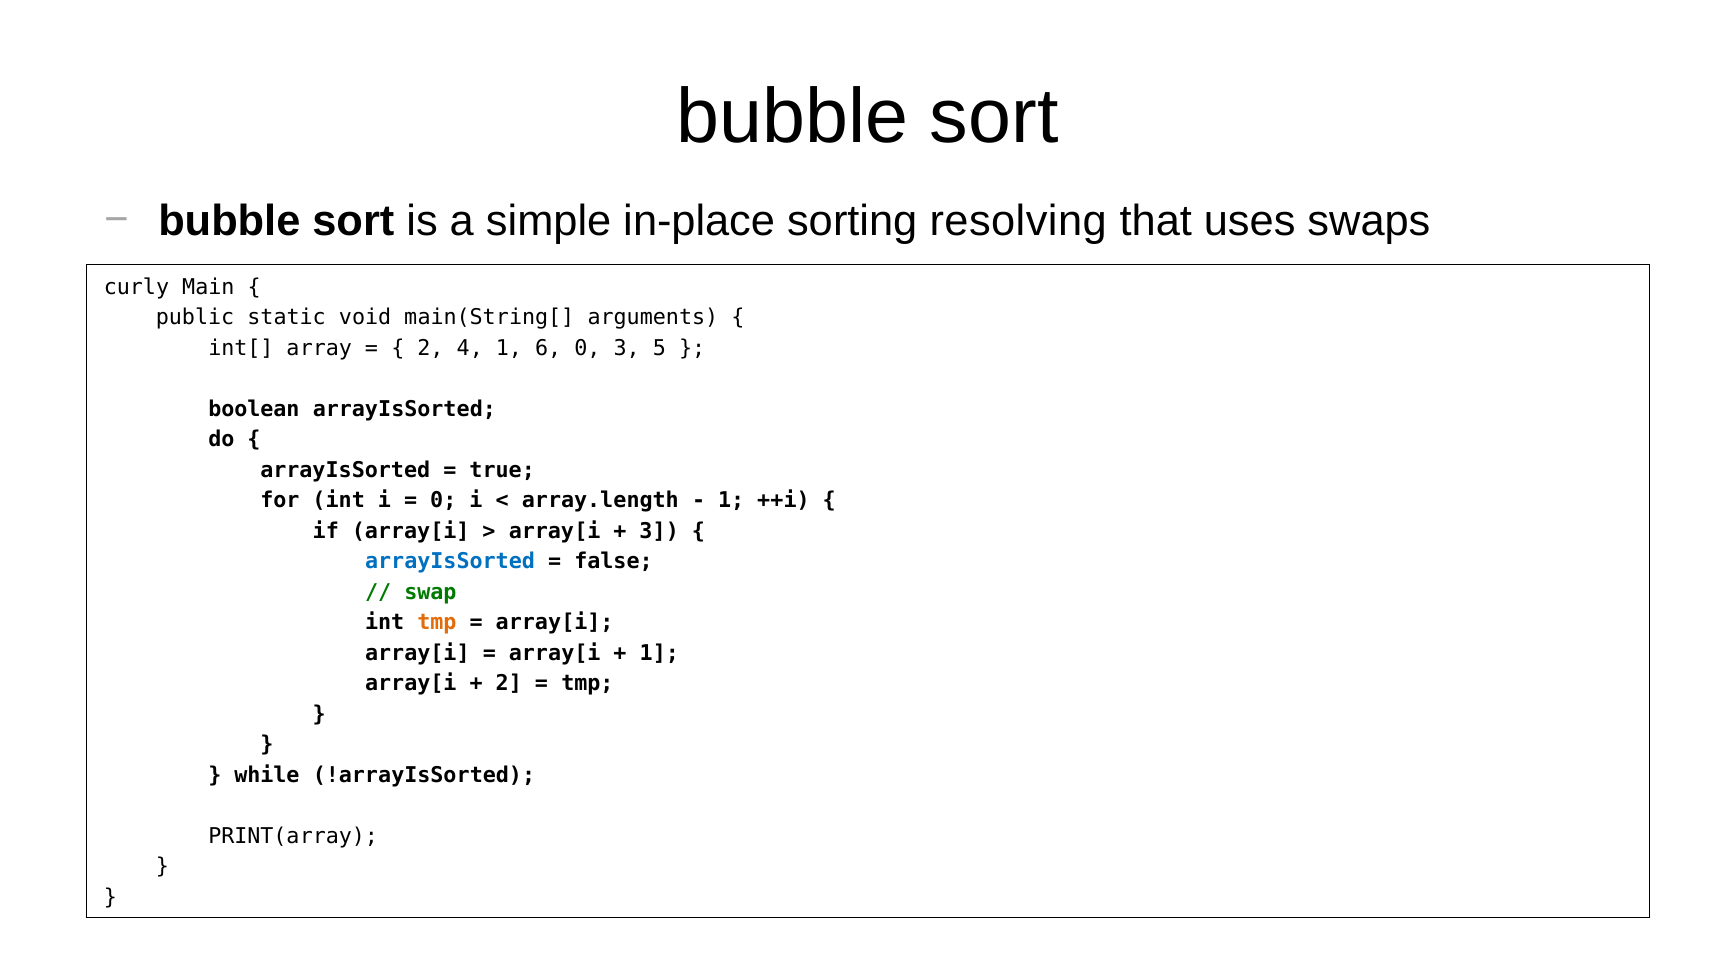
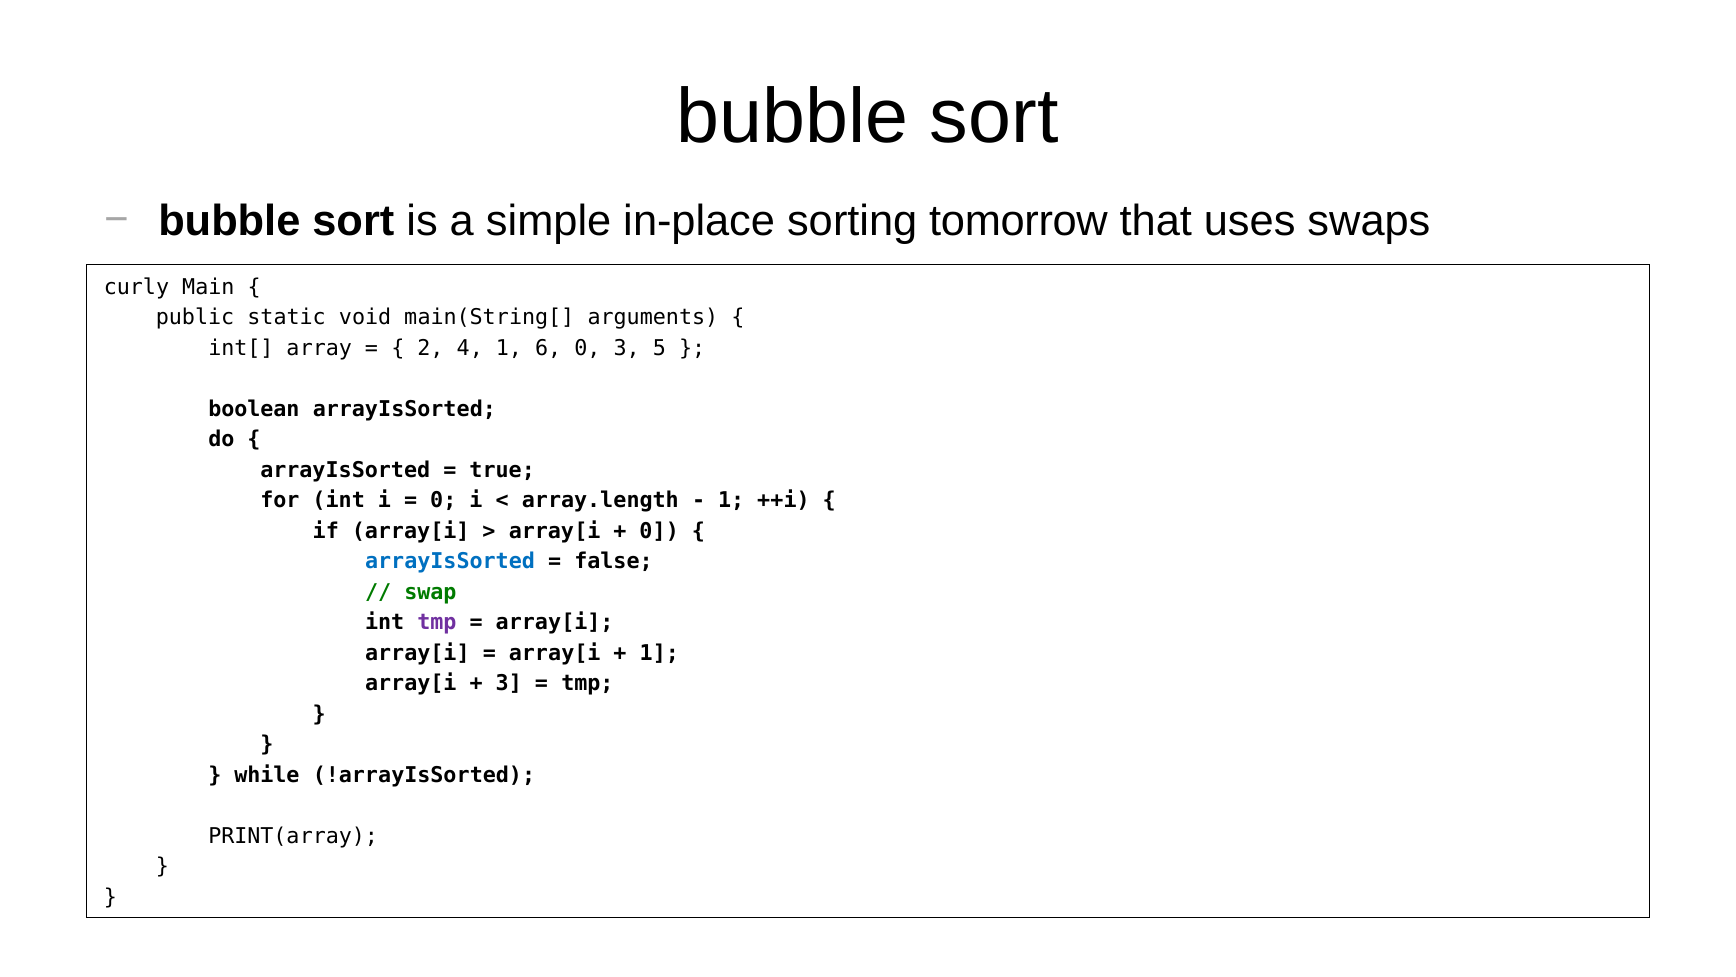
resolving: resolving -> tomorrow
3 at (659, 531): 3 -> 0
tmp at (437, 622) colour: orange -> purple
2 at (509, 683): 2 -> 3
